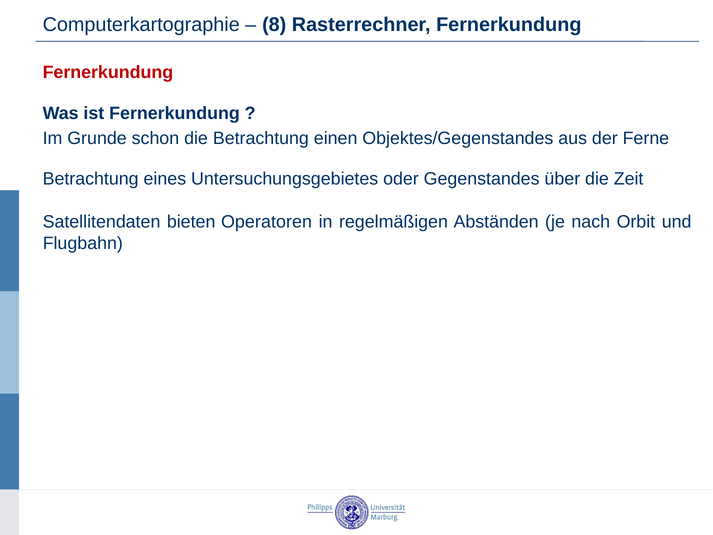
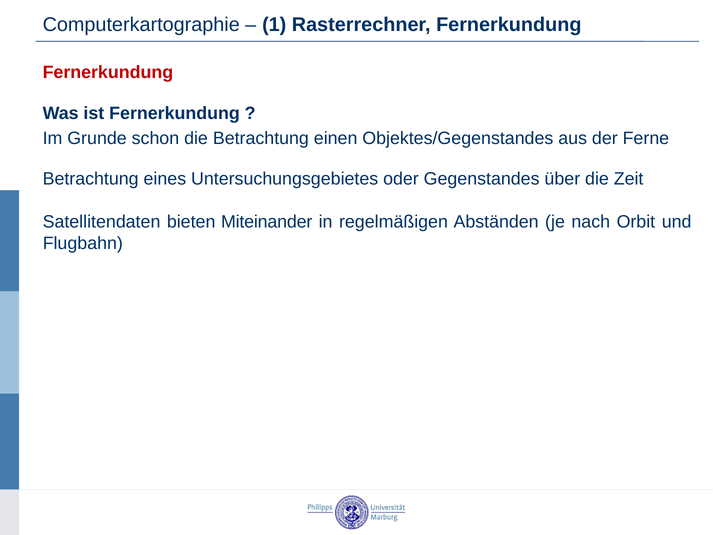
8: 8 -> 1
Operatoren: Operatoren -> Miteinander
